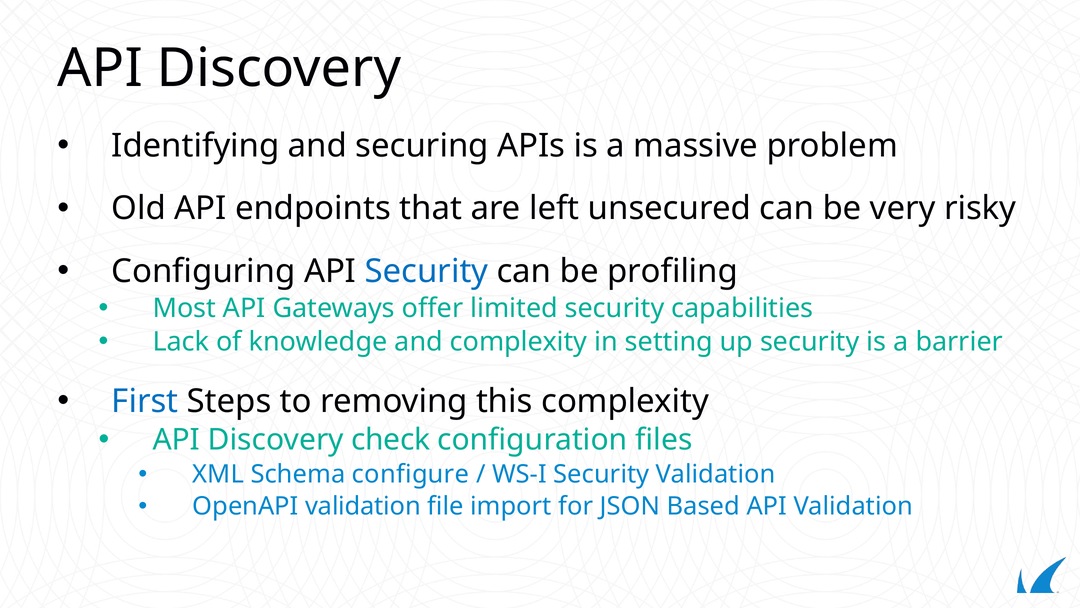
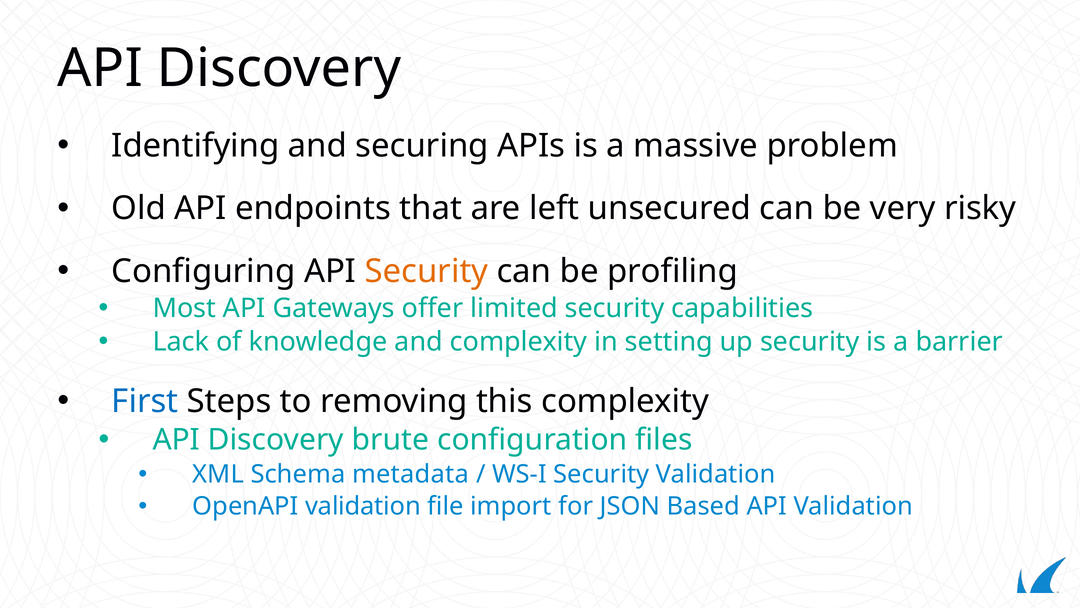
Security at (426, 271) colour: blue -> orange
check: check -> brute
configure: configure -> metadata
